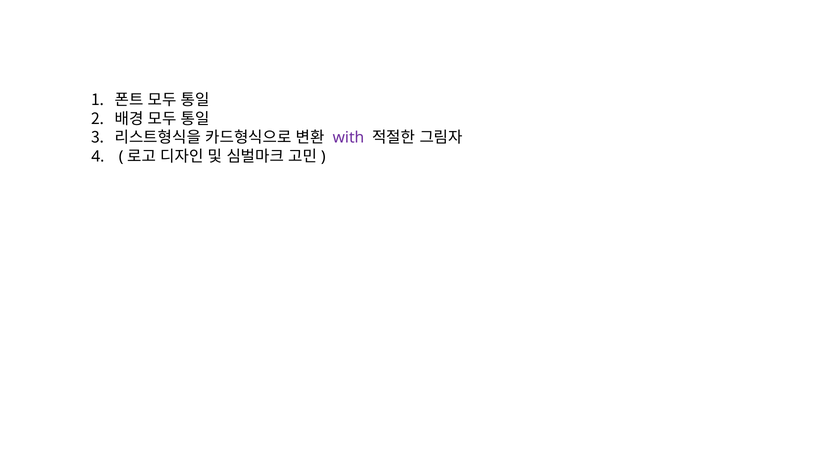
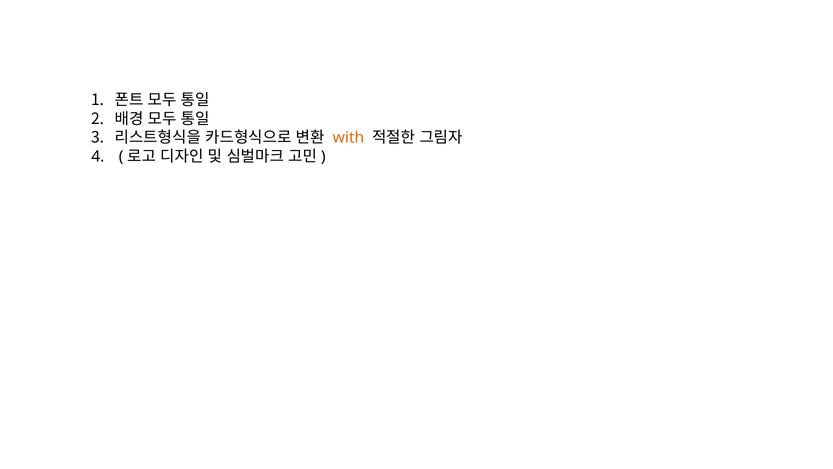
with colour: purple -> orange
